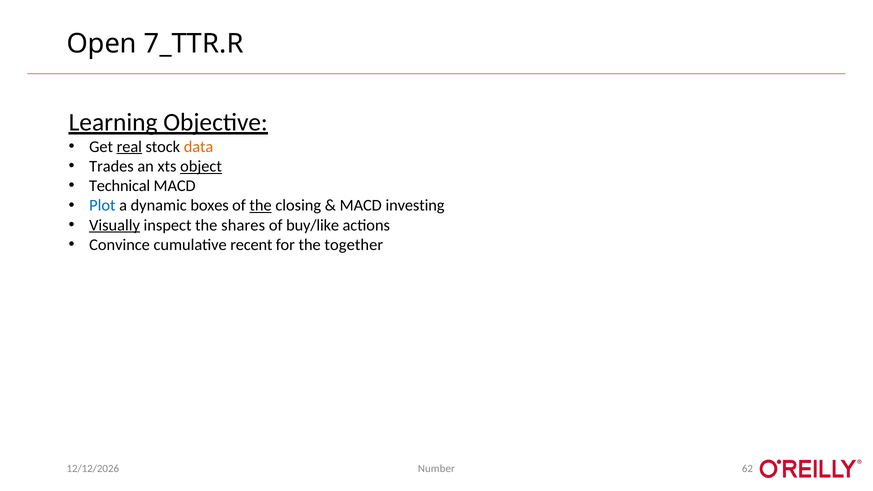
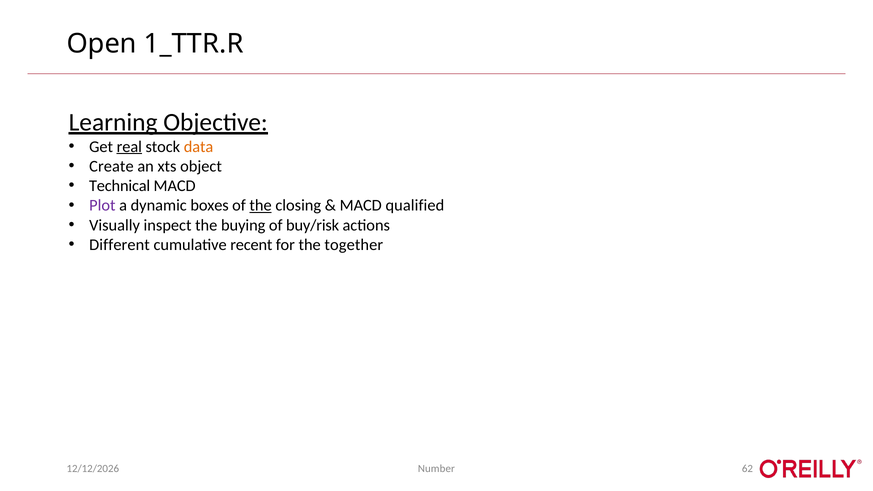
7_TTR.R: 7_TTR.R -> 1_TTR.R
Trades: Trades -> Create
object underline: present -> none
Plot colour: blue -> purple
investing: investing -> qualified
Visually underline: present -> none
shares: shares -> buying
buy/like: buy/like -> buy/risk
Convince: Convince -> Different
